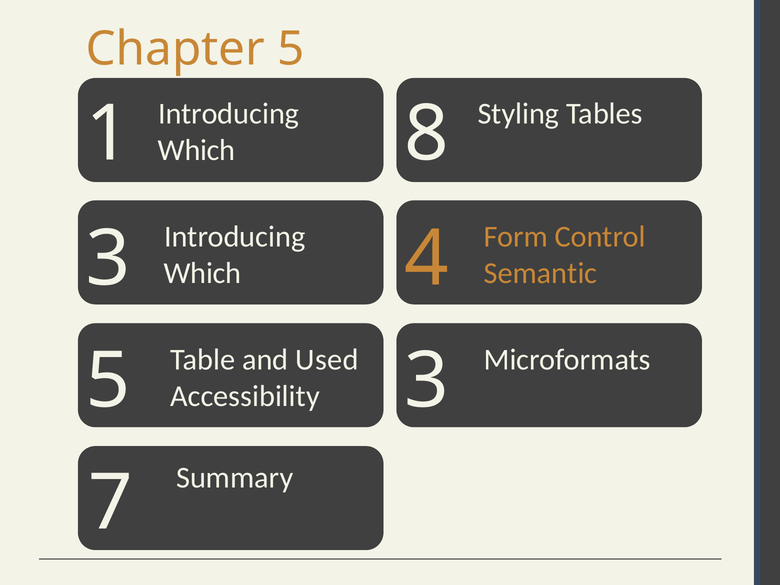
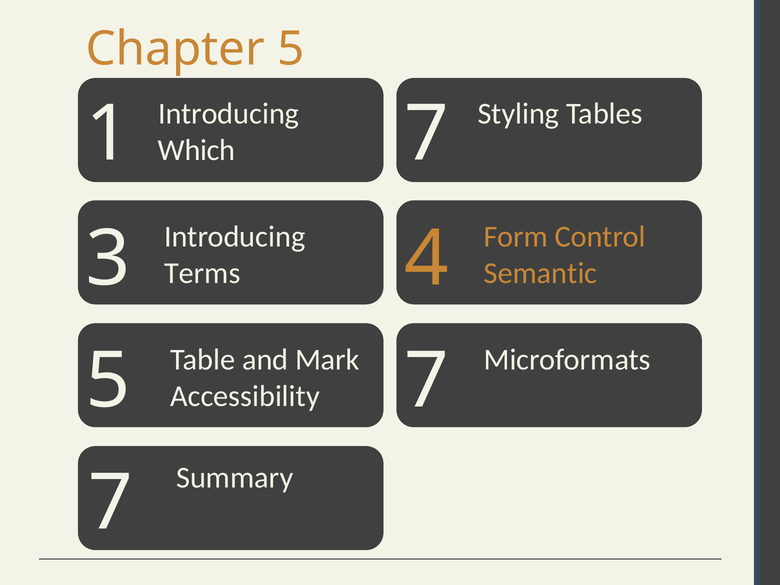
1 8: 8 -> 7
Which at (202, 273): Which -> Terms
Used: Used -> Mark
5 3: 3 -> 7
